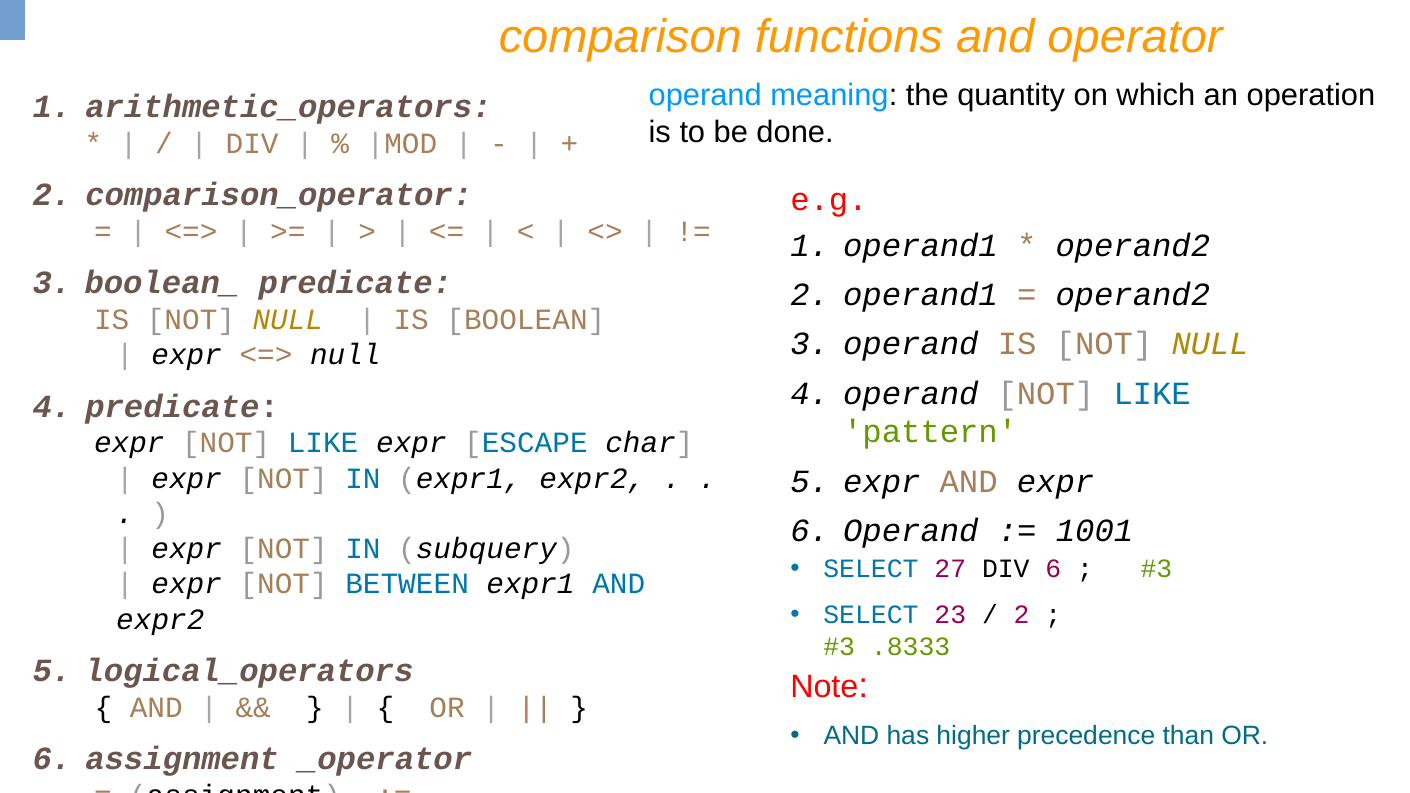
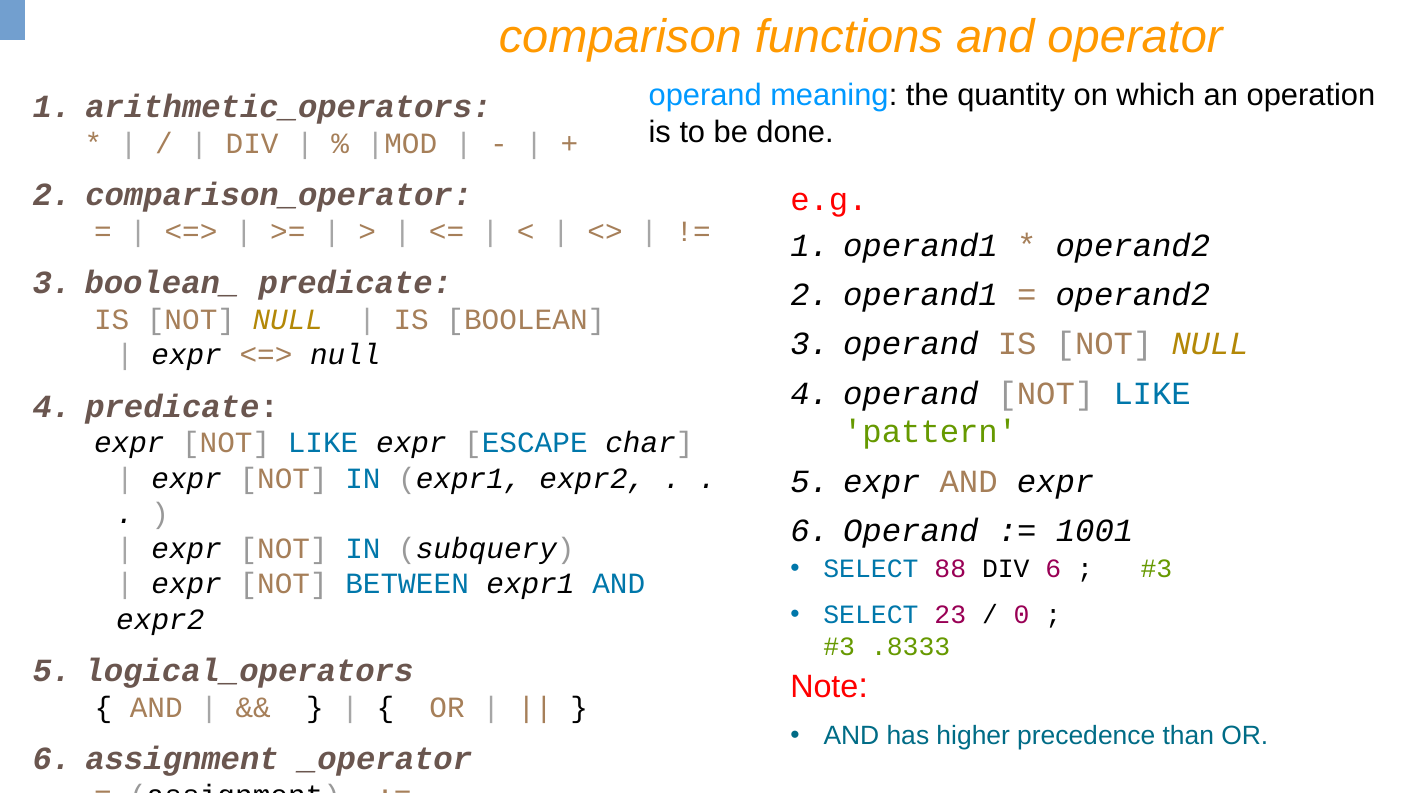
27: 27 -> 88
2 at (1022, 615): 2 -> 0
